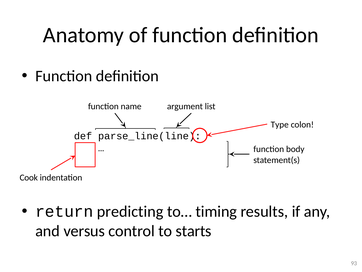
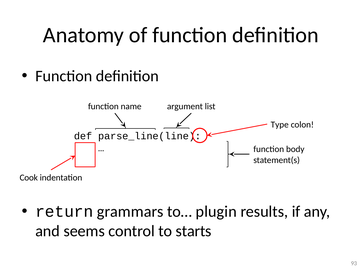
predicting: predicting -> grammars
timing: timing -> plugin
versus: versus -> seems
